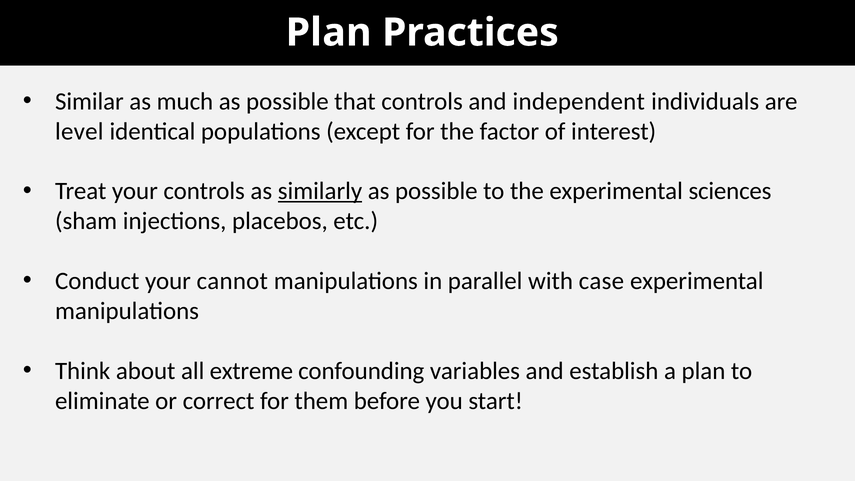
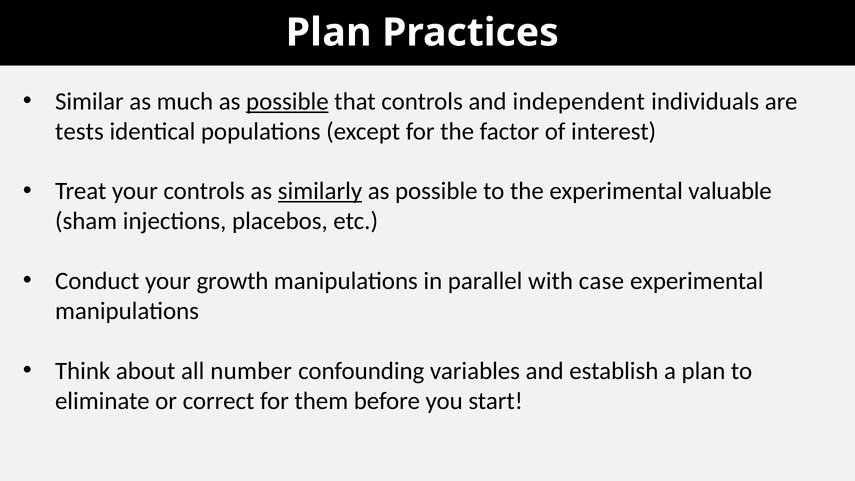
possible at (287, 101) underline: none -> present
level: level -> tests
sciences: sciences -> valuable
cannot: cannot -> growth
extreme: extreme -> number
